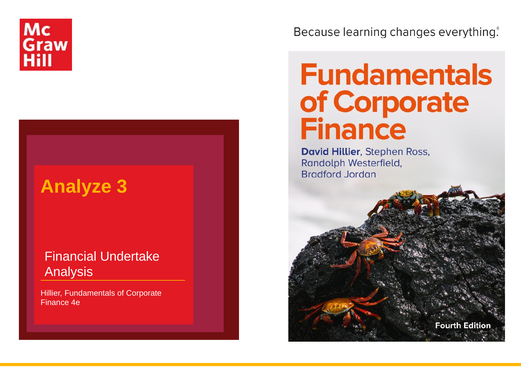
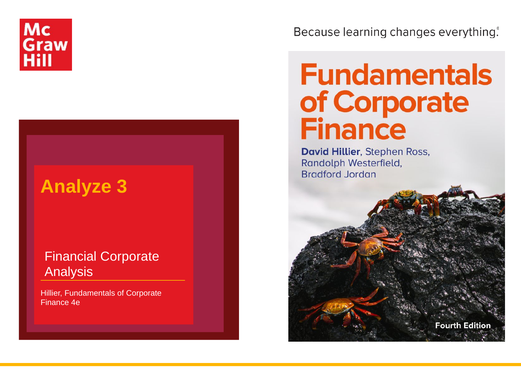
Financial Undertake: Undertake -> Corporate
